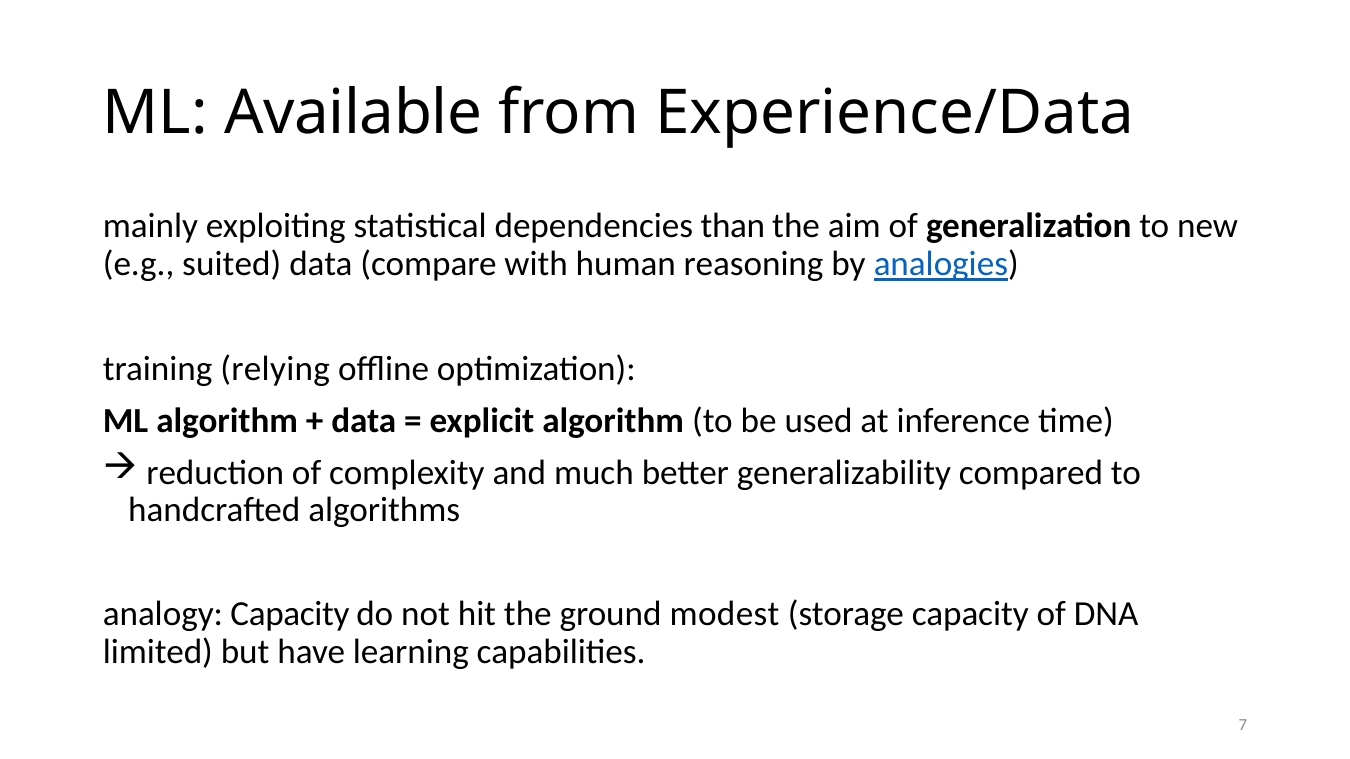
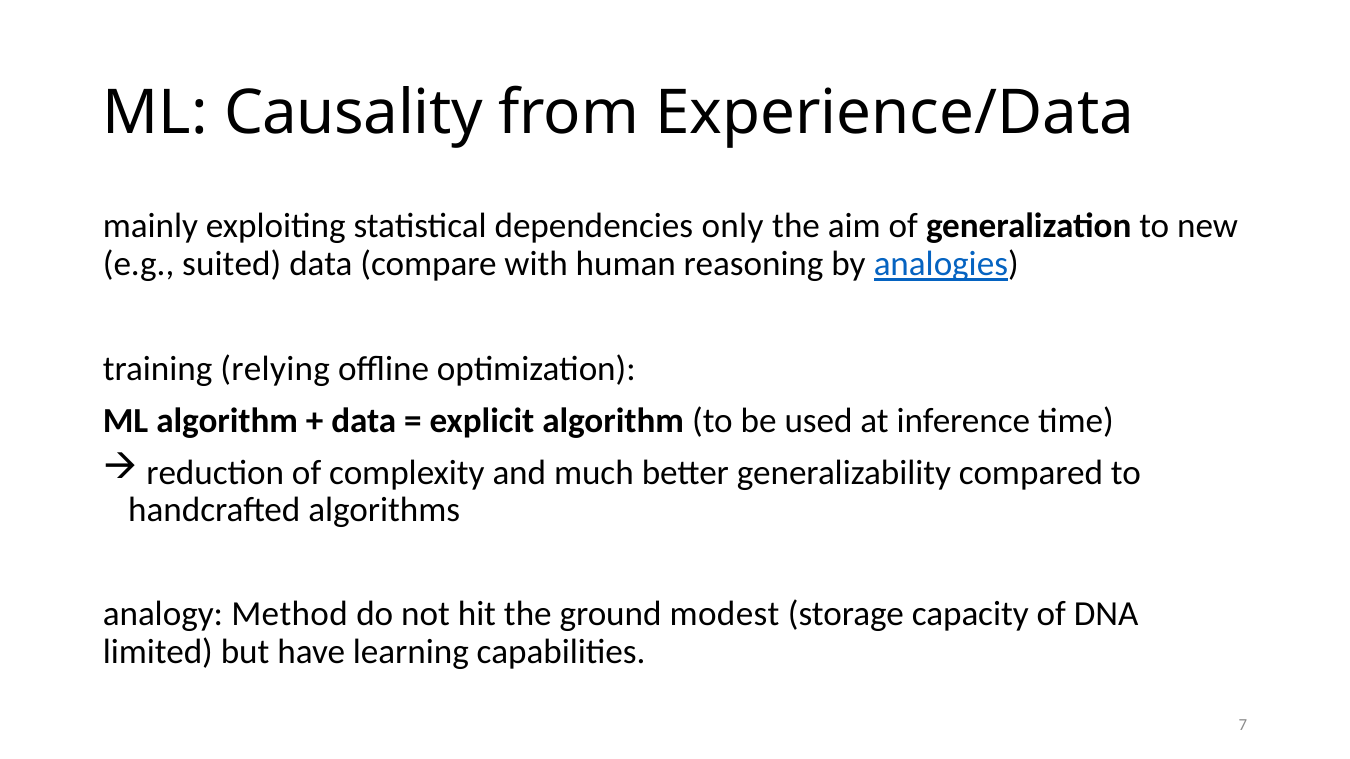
Available: Available -> Causality
than: than -> only
analogy Capacity: Capacity -> Method
